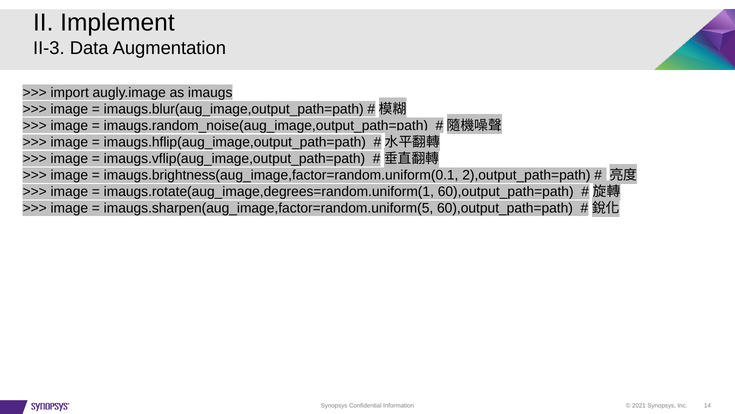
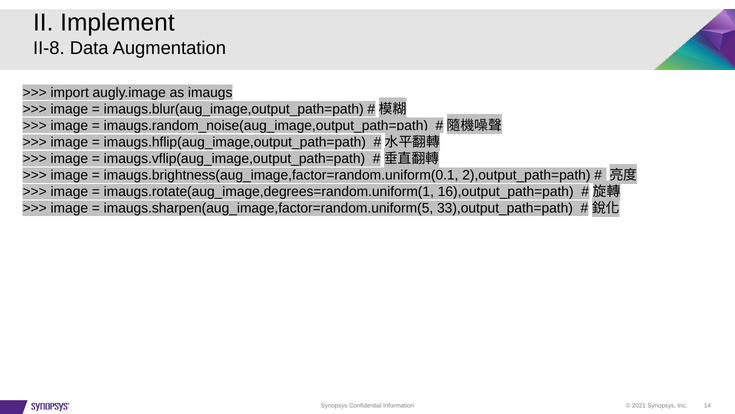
II-3: II-3 -> II-8
imaugs.rotate(aug_image,degrees=random.uniform(1 60),output_path=path: 60),output_path=path -> 16),output_path=path
imaugs.sharpen(aug_image,factor=random.uniform(5 60),output_path=path: 60),output_path=path -> 33),output_path=path
